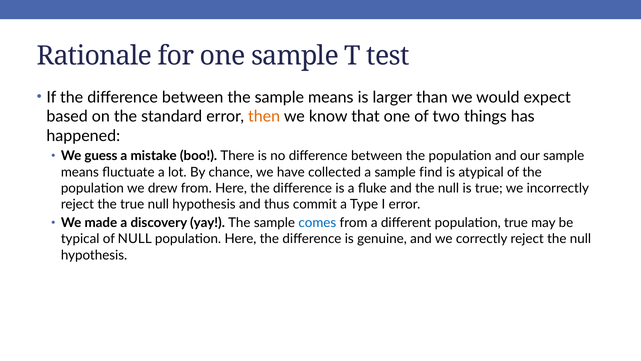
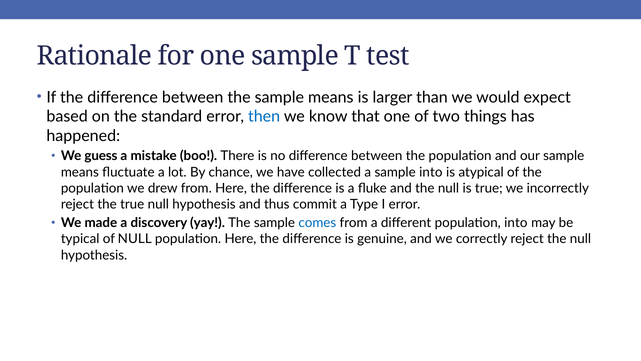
then colour: orange -> blue
sample find: find -> into
population true: true -> into
